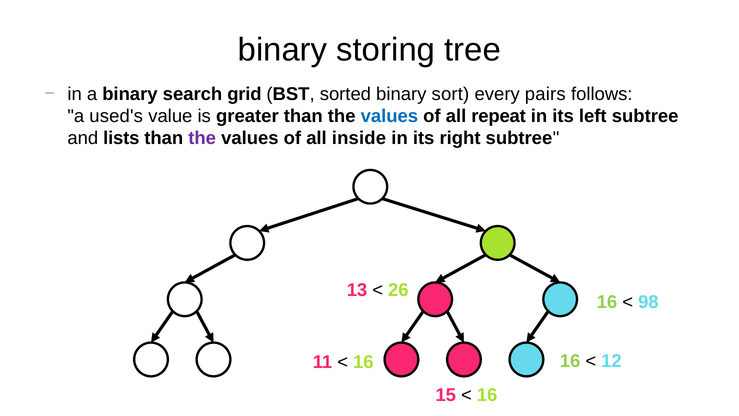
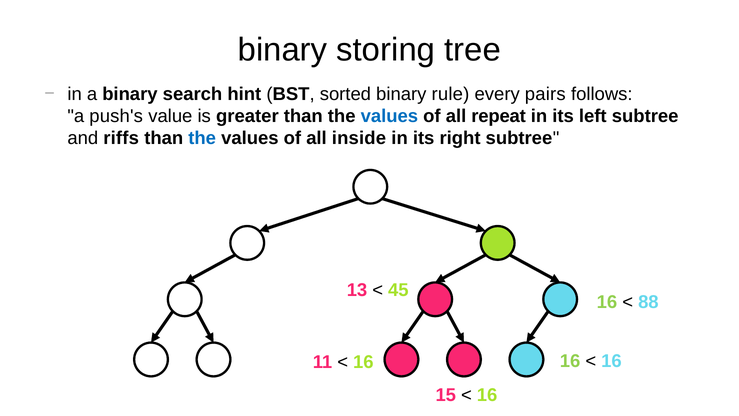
grid: grid -> hint
sort: sort -> rule
used's: used's -> push's
lists: lists -> riffs
the at (202, 138) colour: purple -> blue
26: 26 -> 45
98: 98 -> 88
12 at (611, 361): 12 -> 16
